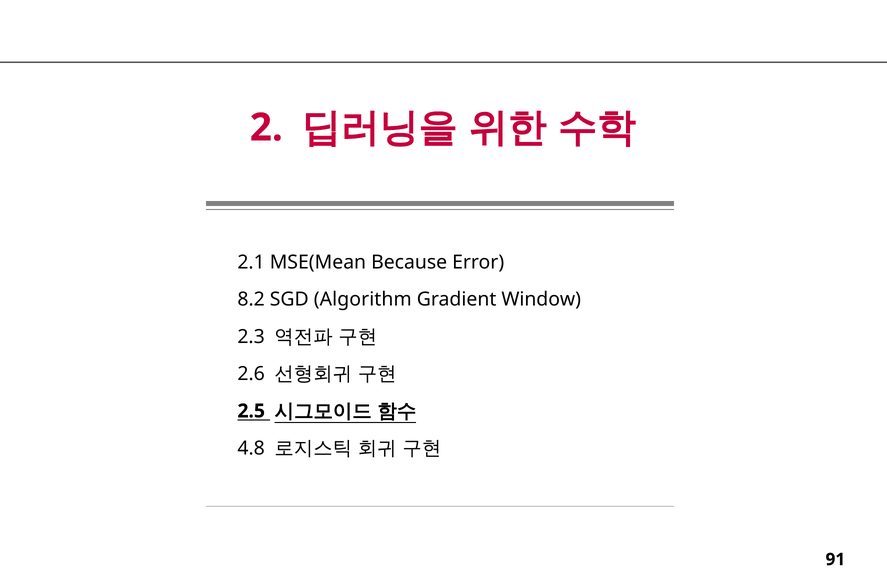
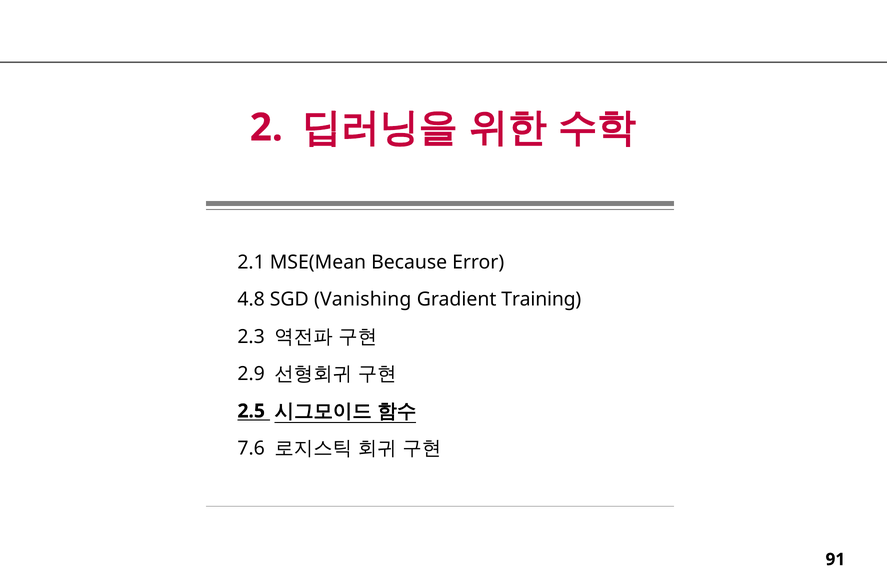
8.2: 8.2 -> 4.8
Algorithm: Algorithm -> Vanishing
Window: Window -> Training
2.6: 2.6 -> 2.9
4.8: 4.8 -> 7.6
